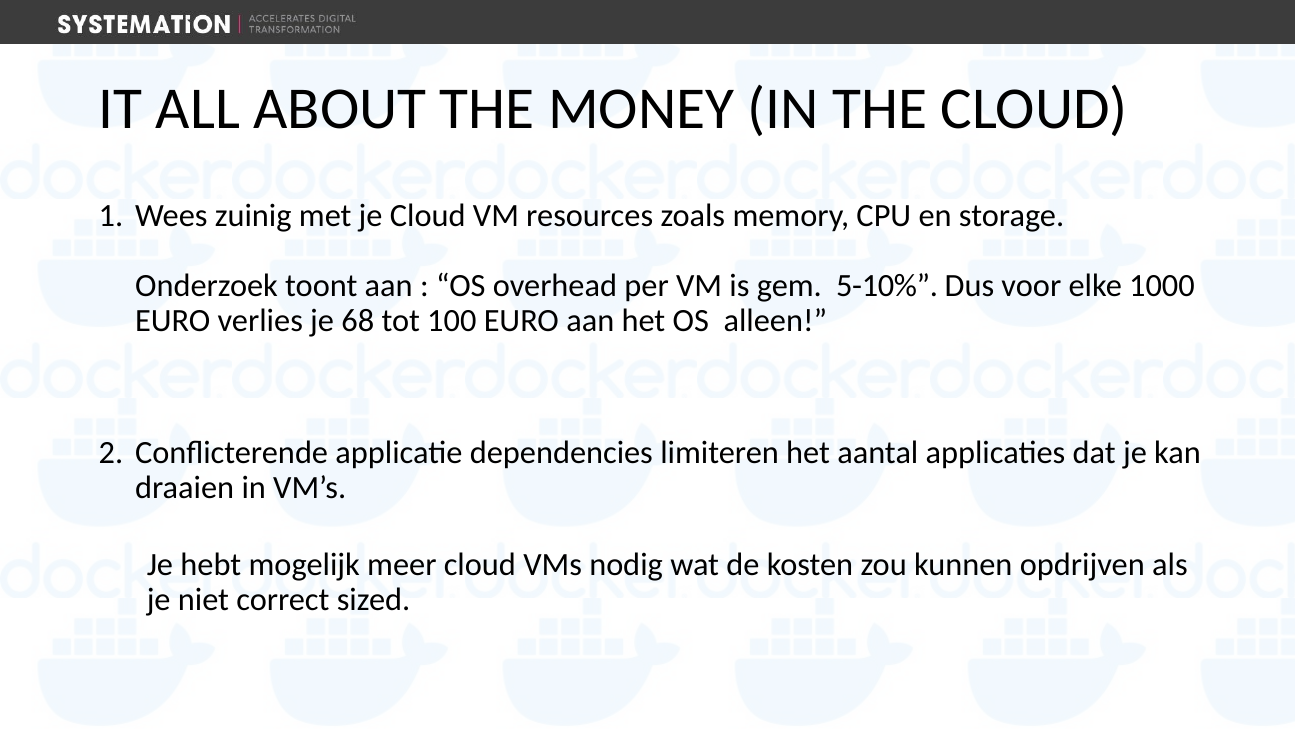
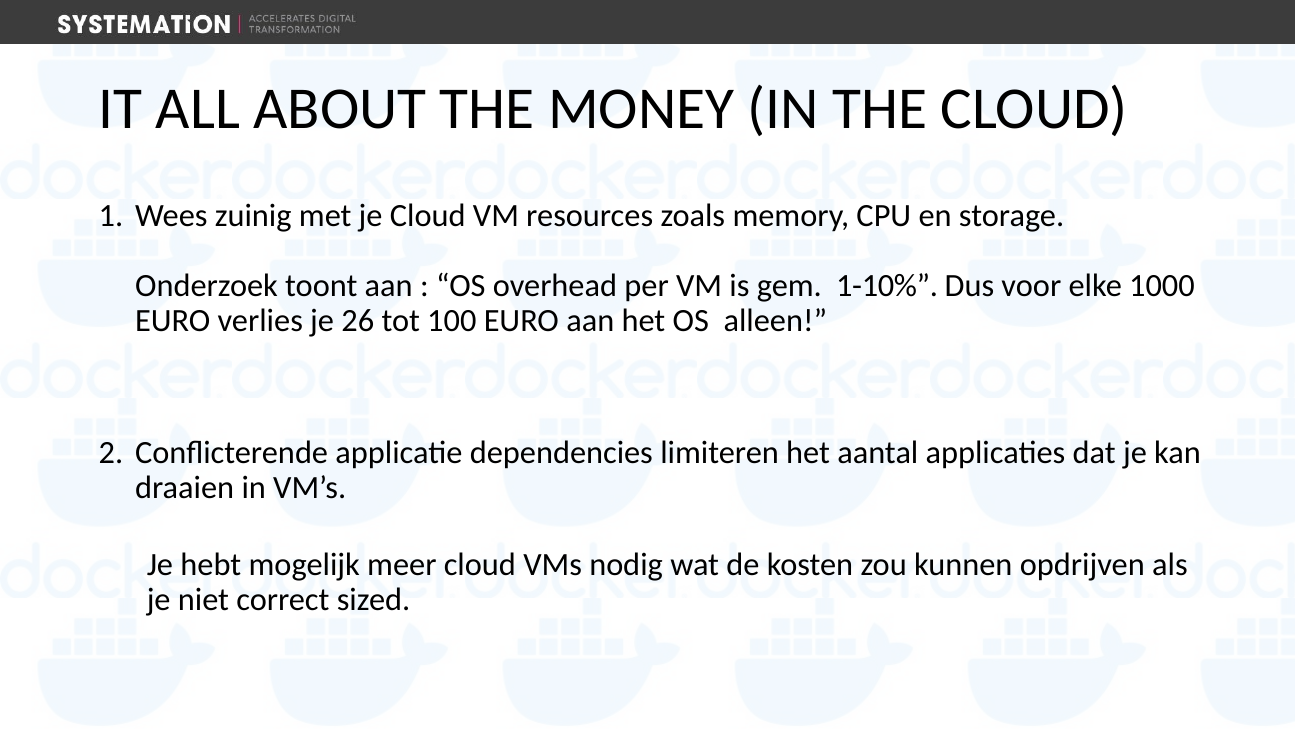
5-10%: 5-10% -> 1-10%
68: 68 -> 26
